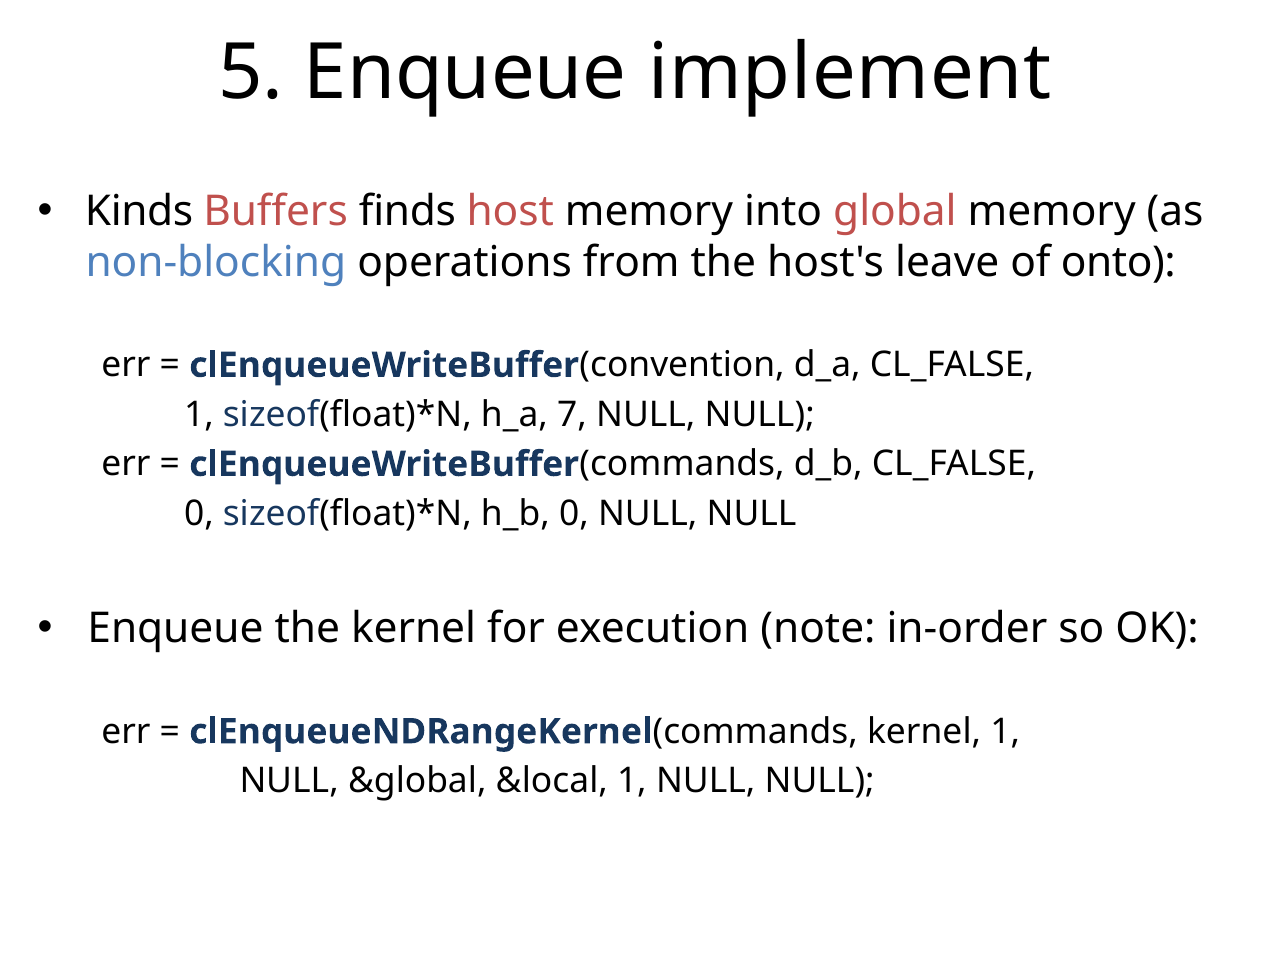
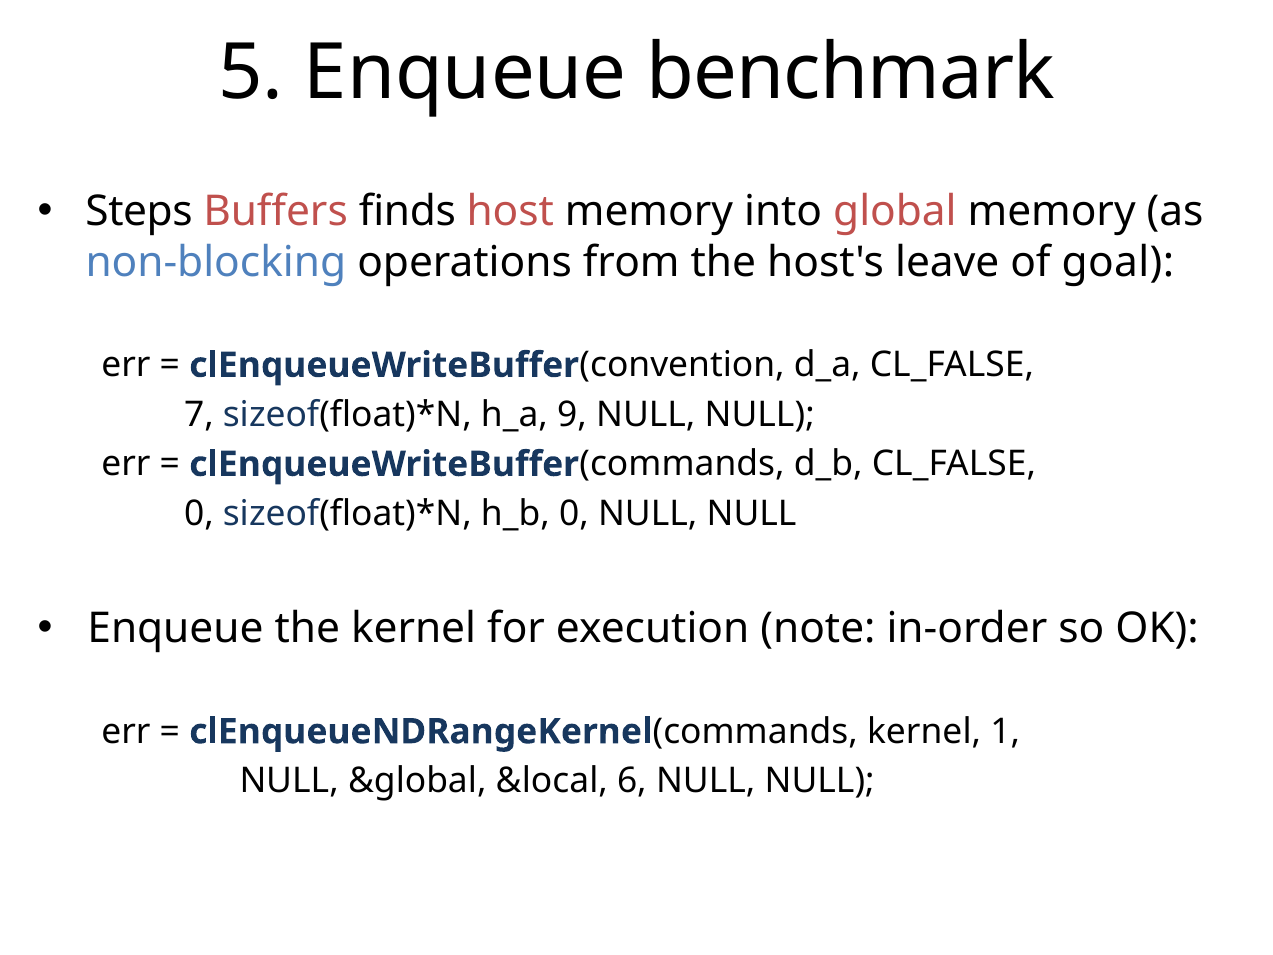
implement: implement -> benchmark
Kinds: Kinds -> Steps
onto: onto -> goal
1 at (199, 415): 1 -> 7
7: 7 -> 9
&local 1: 1 -> 6
